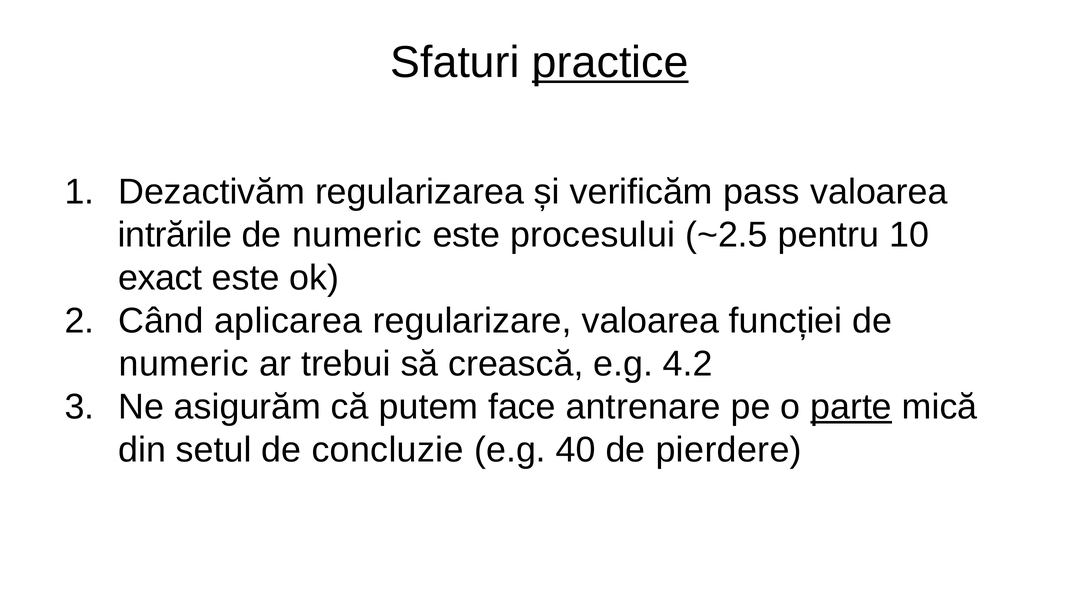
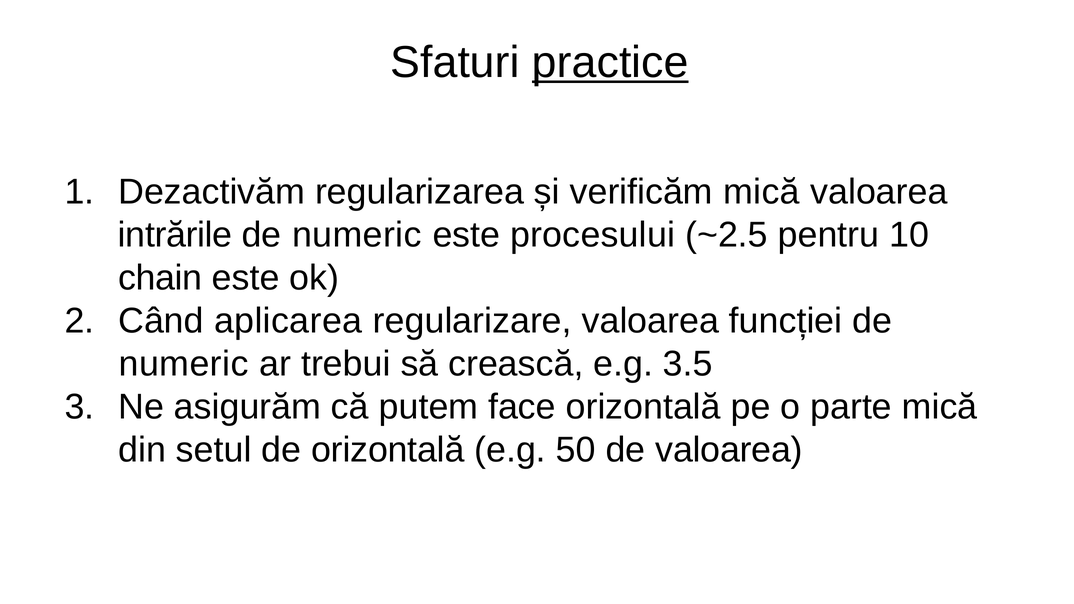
verificăm pass: pass -> mică
exact: exact -> chain
4.2: 4.2 -> 3.5
face antrenare: antrenare -> orizontală
parte underline: present -> none
de concluzie: concluzie -> orizontală
40: 40 -> 50
de pierdere: pierdere -> valoarea
